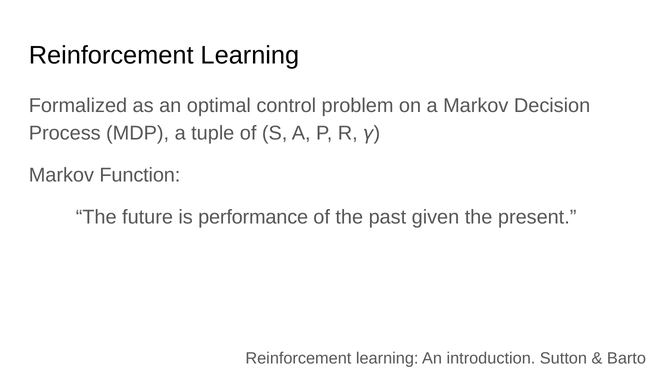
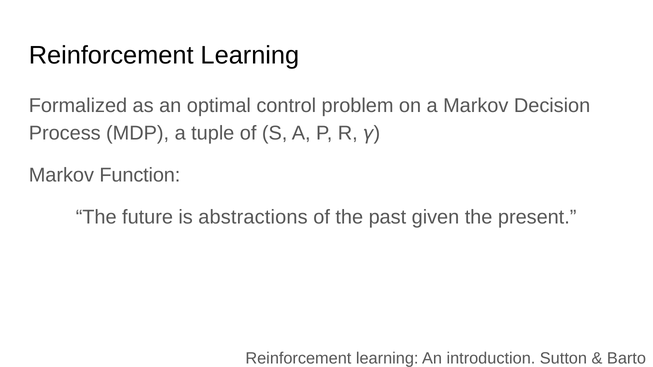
performance: performance -> abstractions
